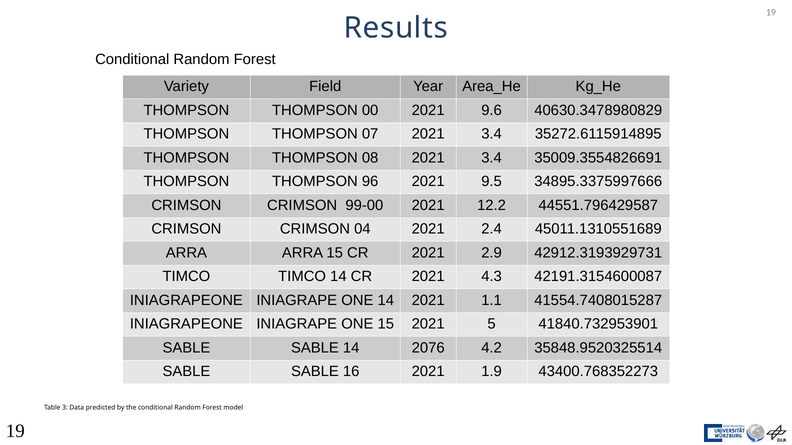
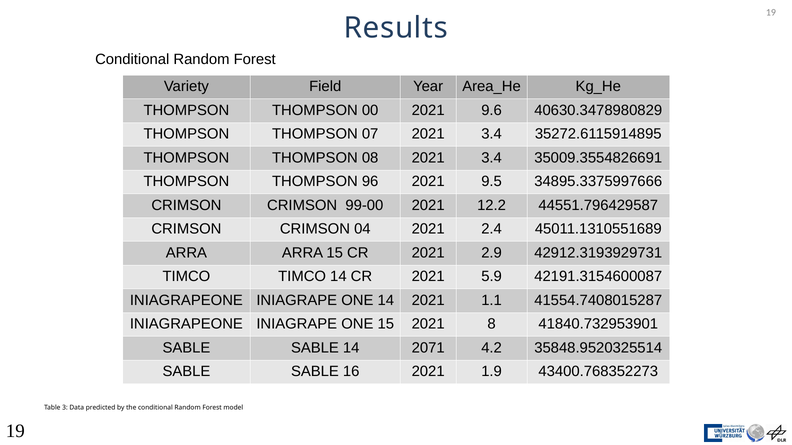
4.3: 4.3 -> 5.9
5: 5 -> 8
2076: 2076 -> 2071
